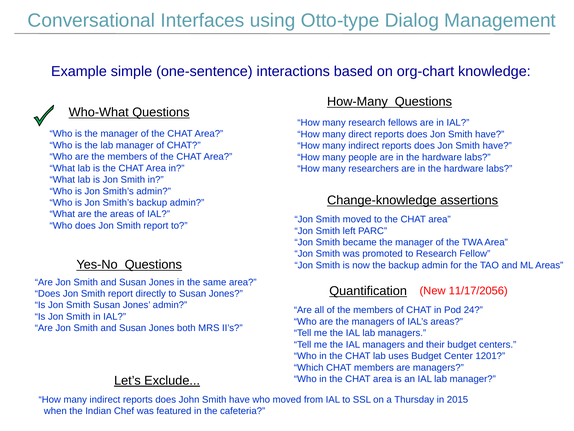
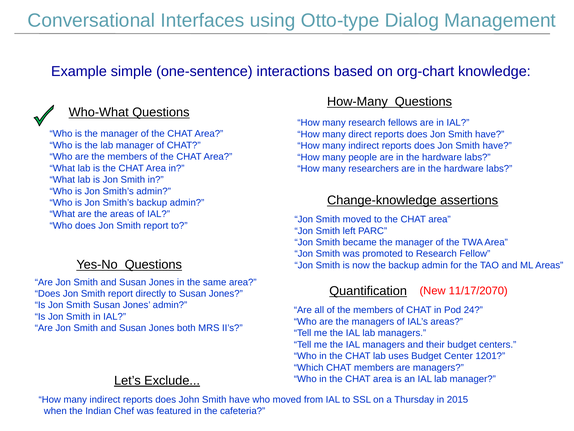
11/17/2056: 11/17/2056 -> 11/17/2070
